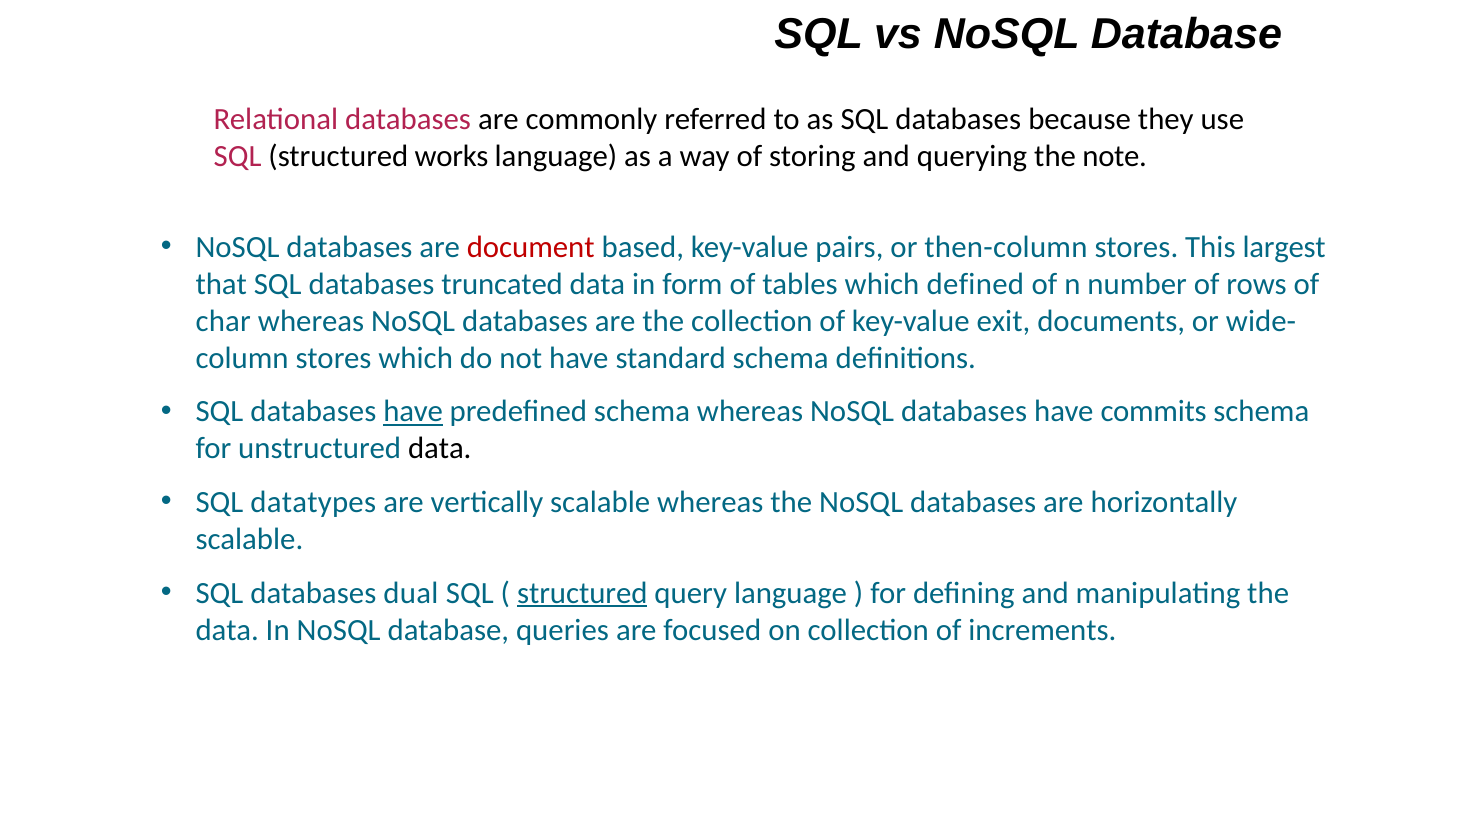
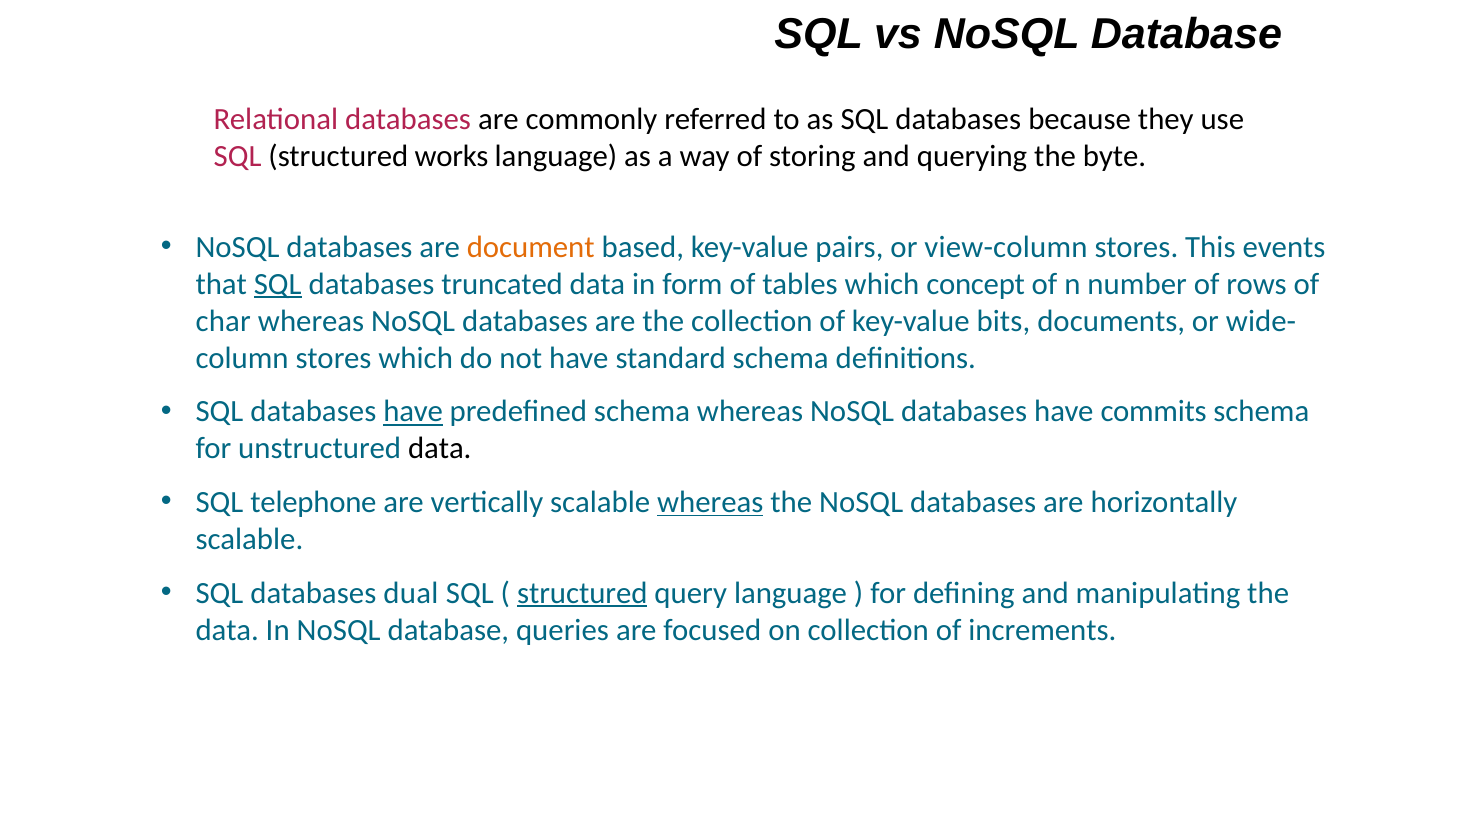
note: note -> byte
document colour: red -> orange
then-column: then-column -> view-column
largest: largest -> events
SQL at (278, 284) underline: none -> present
defined: defined -> concept
exit: exit -> bits
datatypes: datatypes -> telephone
whereas at (710, 502) underline: none -> present
